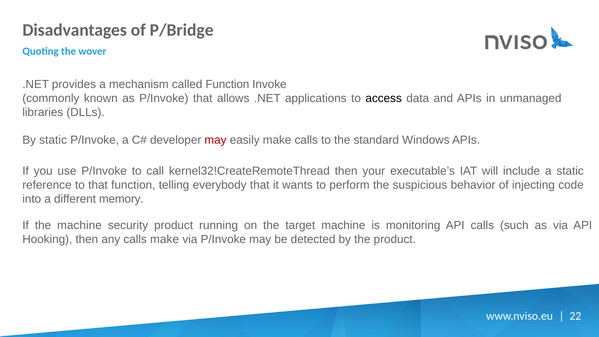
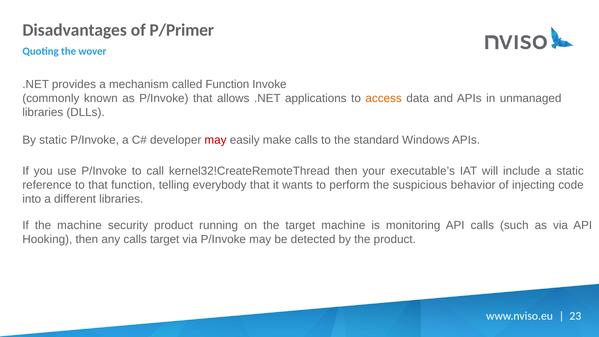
P/Bridge: P/Bridge -> P/Primer
access colour: black -> orange
different memory: memory -> libraries
calls make: make -> target
22: 22 -> 23
